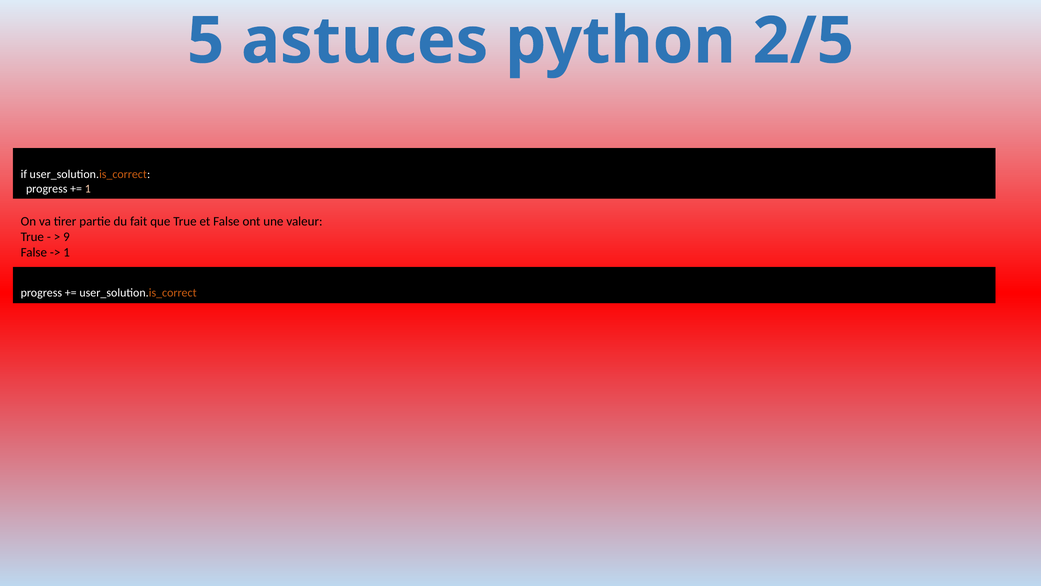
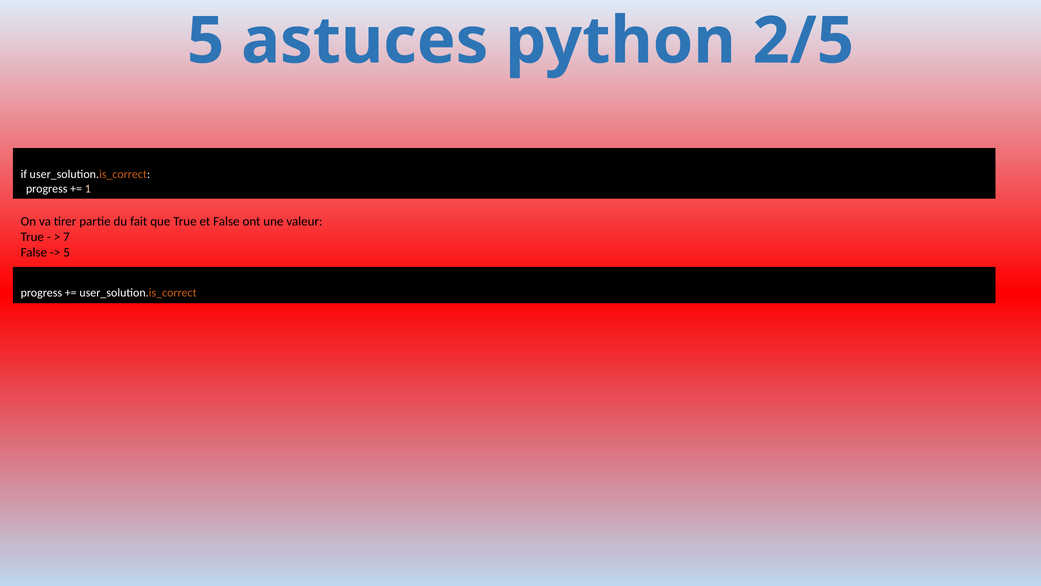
9: 9 -> 7
1 at (67, 252): 1 -> 5
